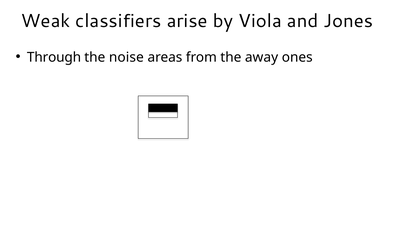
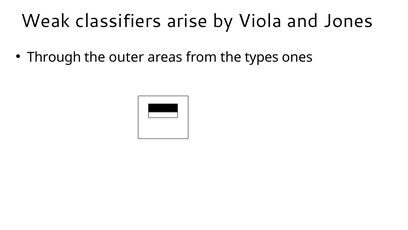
noise: noise -> outer
away: away -> types
